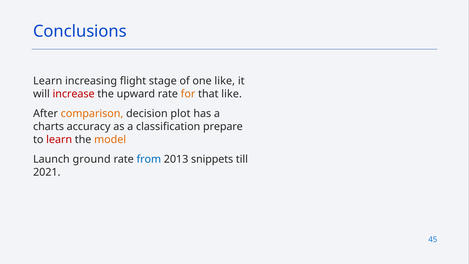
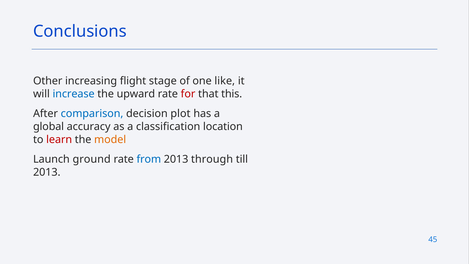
Learn at (48, 81): Learn -> Other
increase colour: red -> blue
for colour: orange -> red
that like: like -> this
comparison colour: orange -> blue
charts: charts -> global
prepare: prepare -> location
snippets: snippets -> through
2021 at (47, 172): 2021 -> 2013
